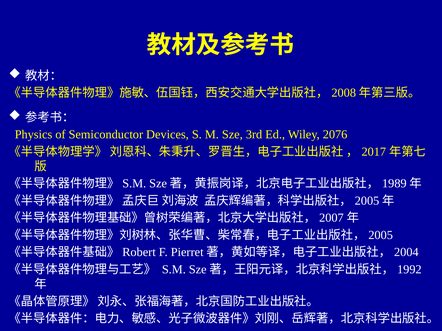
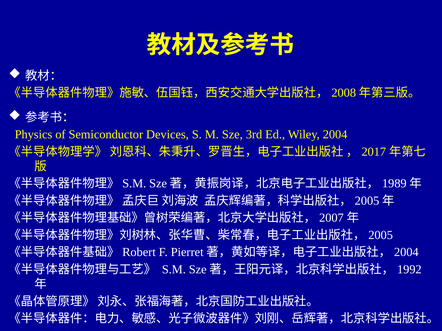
2076: 2076 -> 2004
